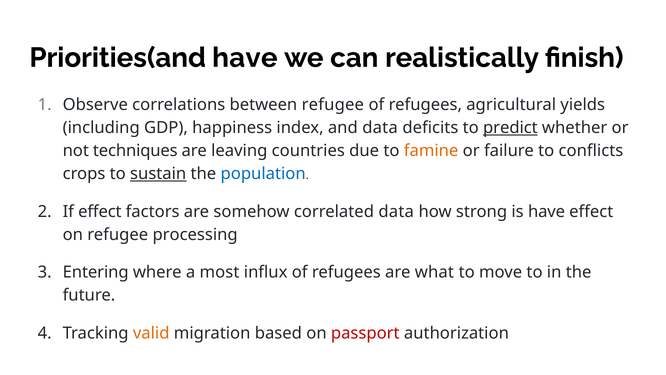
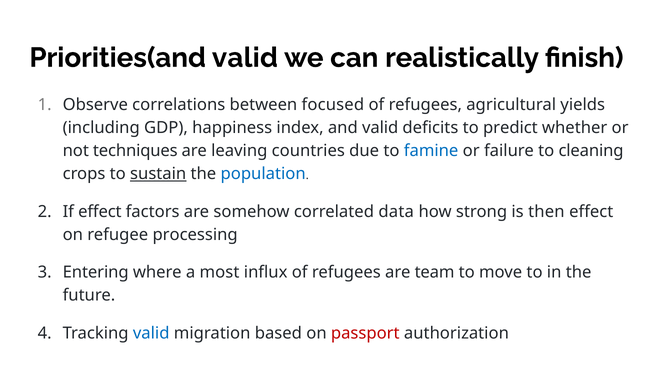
Priorities(and have: have -> valid
between refugee: refugee -> focused
and data: data -> valid
predict underline: present -> none
famine colour: orange -> blue
conflicts: conflicts -> cleaning
is have: have -> then
what: what -> team
valid at (151, 333) colour: orange -> blue
